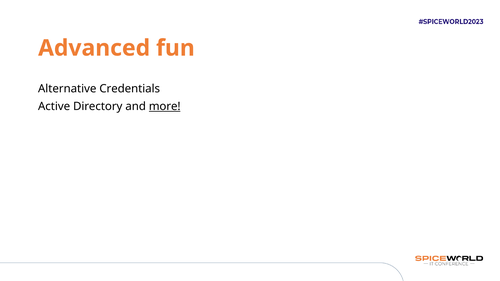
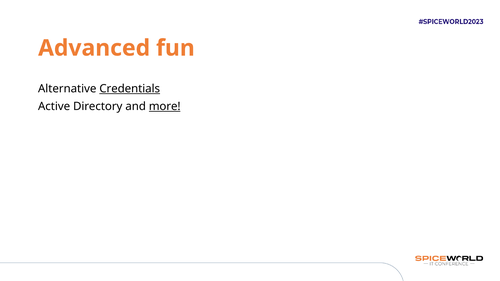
Credentials underline: none -> present
